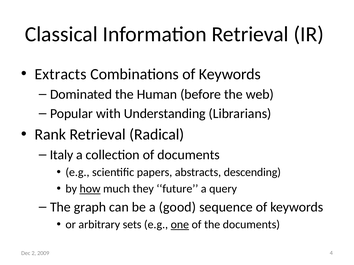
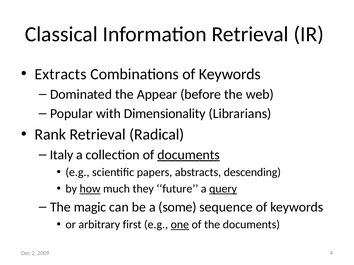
Human: Human -> Appear
Understanding: Understanding -> Dimensionality
documents at (189, 155) underline: none -> present
query underline: none -> present
graph: graph -> magic
good: good -> some
sets: sets -> first
